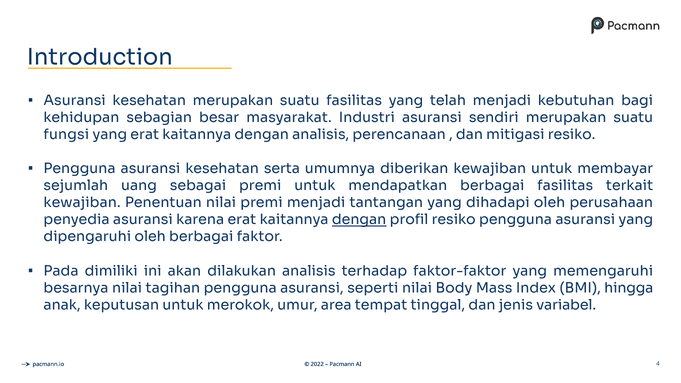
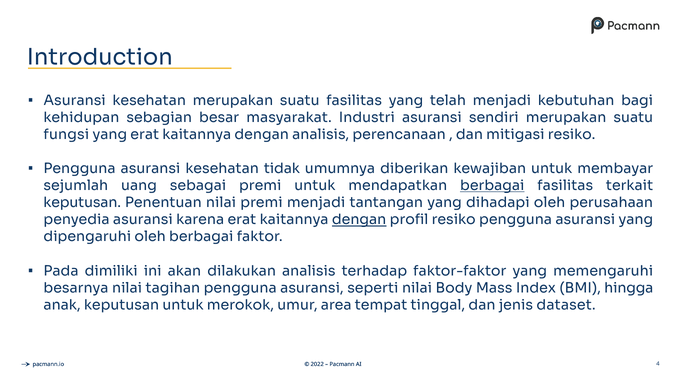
serta: serta -> tidak
berbagai at (492, 186) underline: none -> present
kewajiban at (82, 203): kewajiban -> keputusan
variabel: variabel -> dataset
